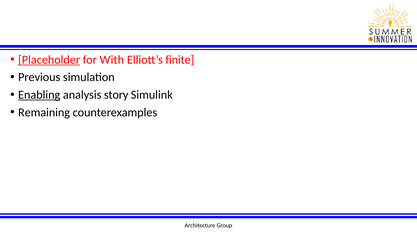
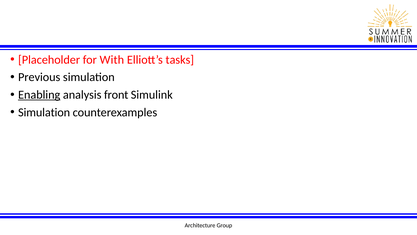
Placeholder underline: present -> none
finite: finite -> tasks
story: story -> front
Remaining at (44, 112): Remaining -> Simulation
